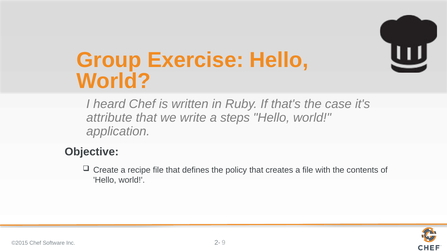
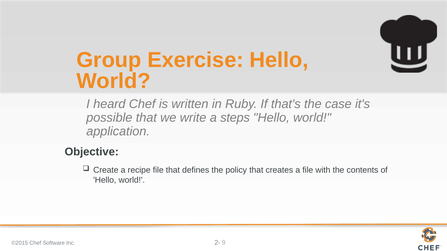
attribute: attribute -> possible
